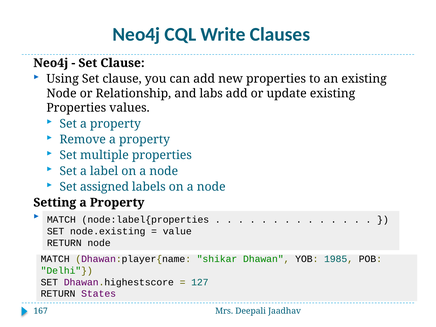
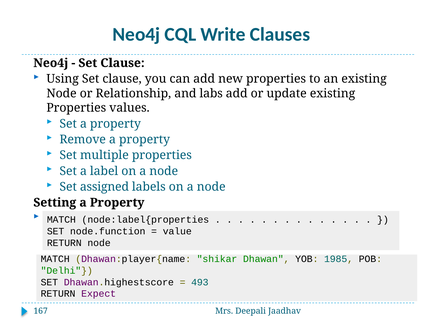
node.existing: node.existing -> node.function
127: 127 -> 493
States: States -> Expect
